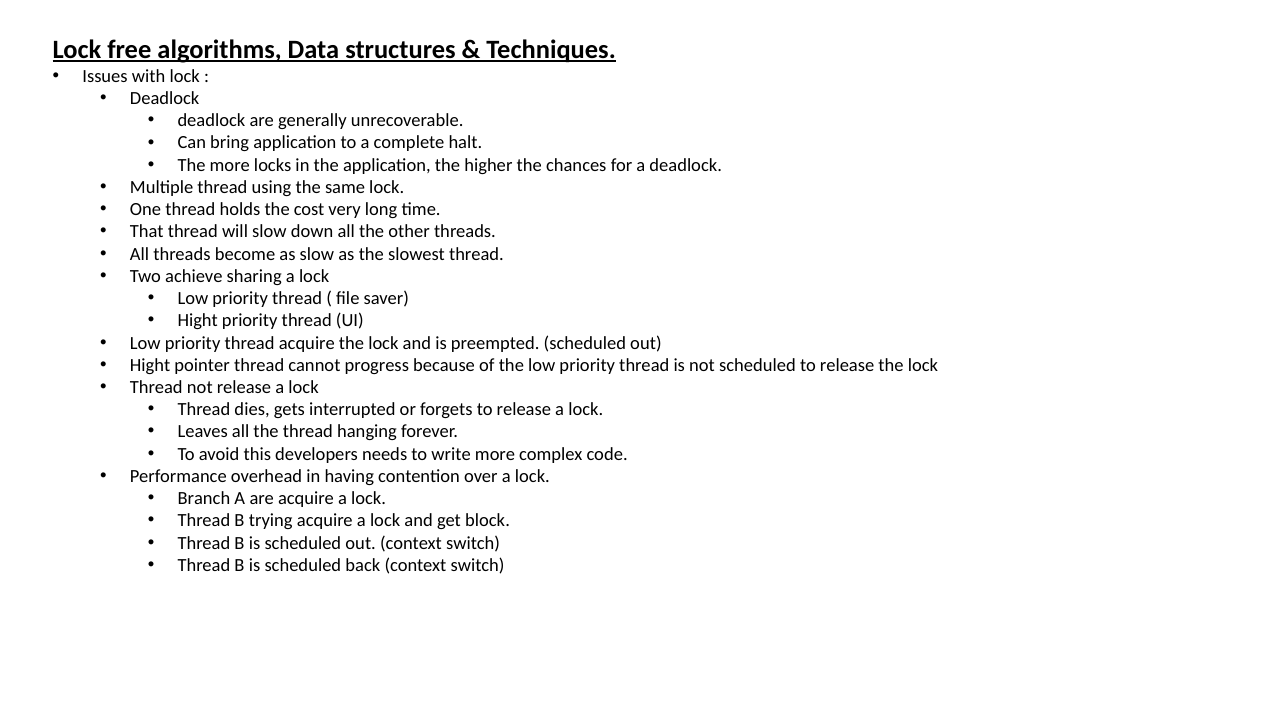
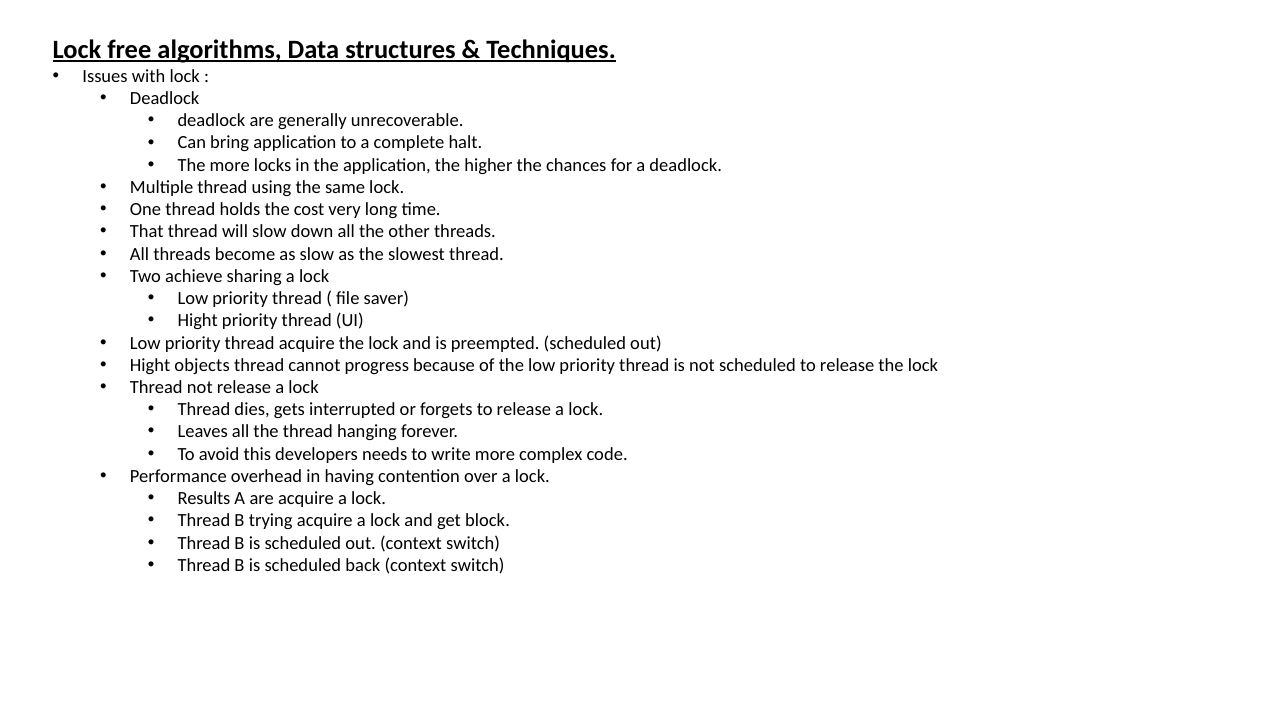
pointer: pointer -> objects
Branch: Branch -> Results
